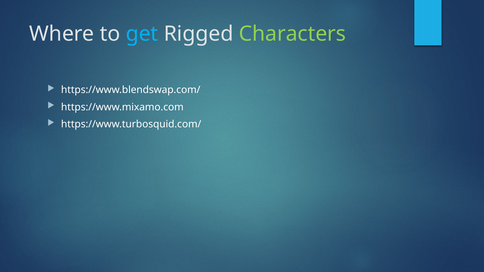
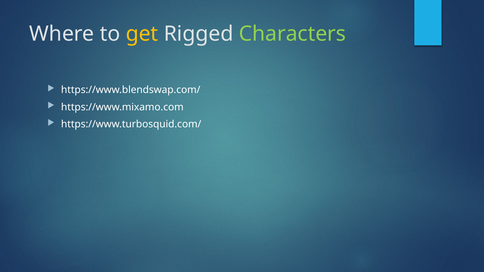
get colour: light blue -> yellow
